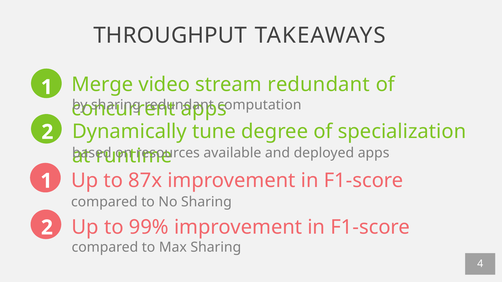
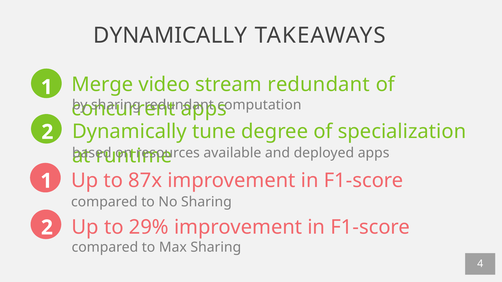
THROUGHPUT at (170, 35): THROUGHPUT -> DYNAMICALLY
99%: 99% -> 29%
